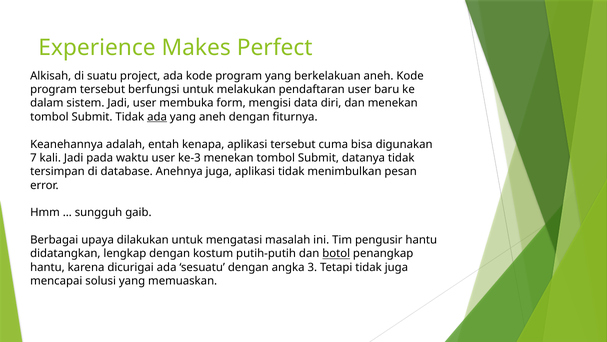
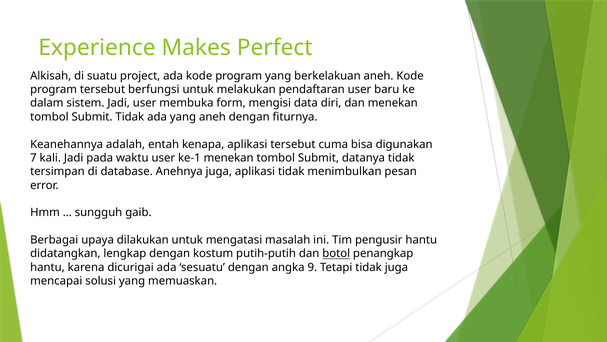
ada at (157, 117) underline: present -> none
ke-3: ke-3 -> ke-1
3: 3 -> 9
